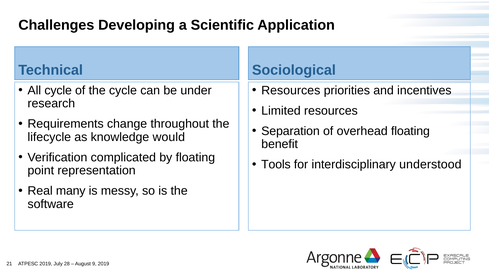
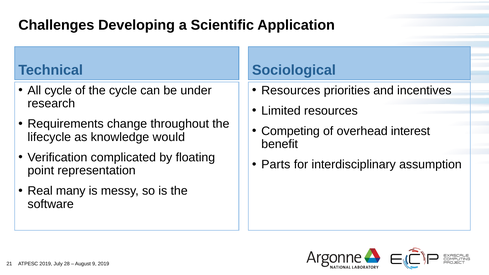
Separation: Separation -> Competing
overhead floating: floating -> interest
Tools: Tools -> Parts
understood: understood -> assumption
